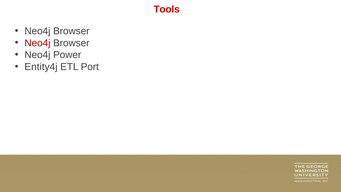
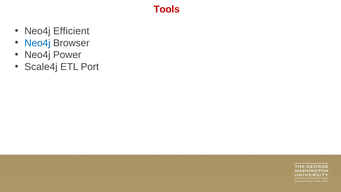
Browser at (71, 31): Browser -> Efficient
Neo4j at (37, 43) colour: red -> blue
Entity4j: Entity4j -> Scale4j
